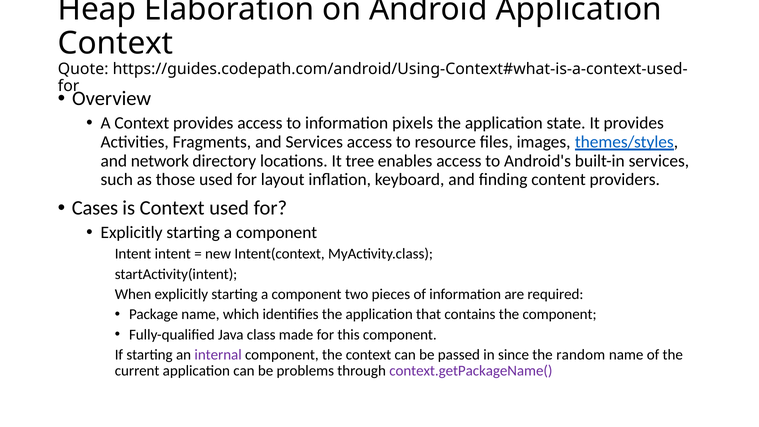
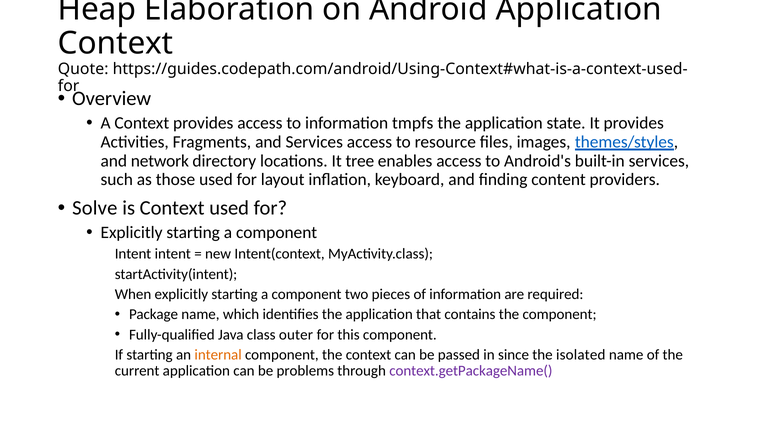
pixels: pixels -> tmpfs
Cases: Cases -> Solve
made: made -> outer
internal colour: purple -> orange
random: random -> isolated
